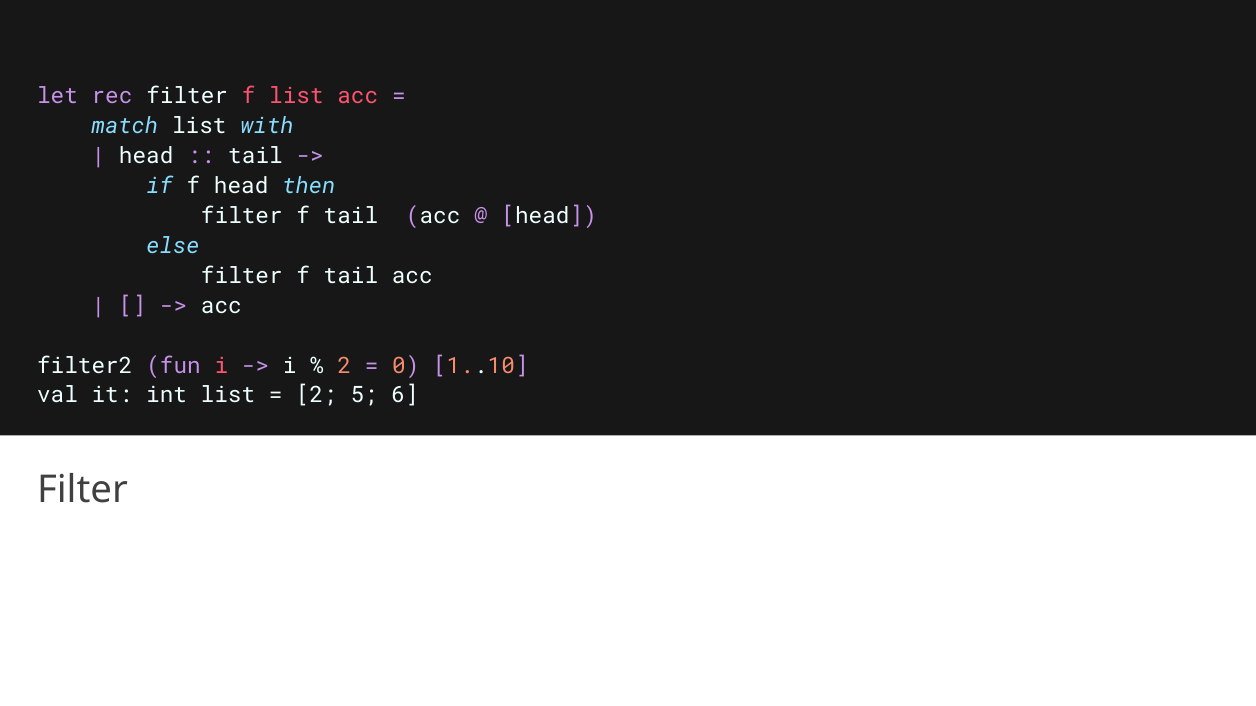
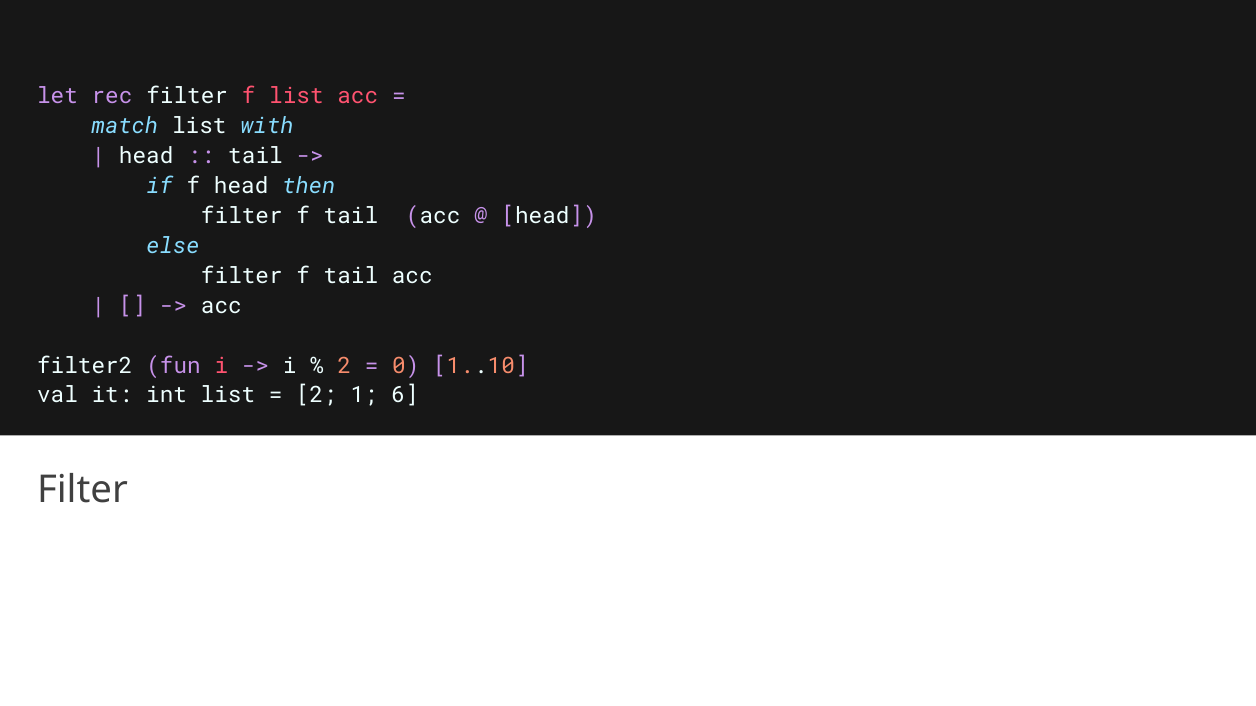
5: 5 -> 1
